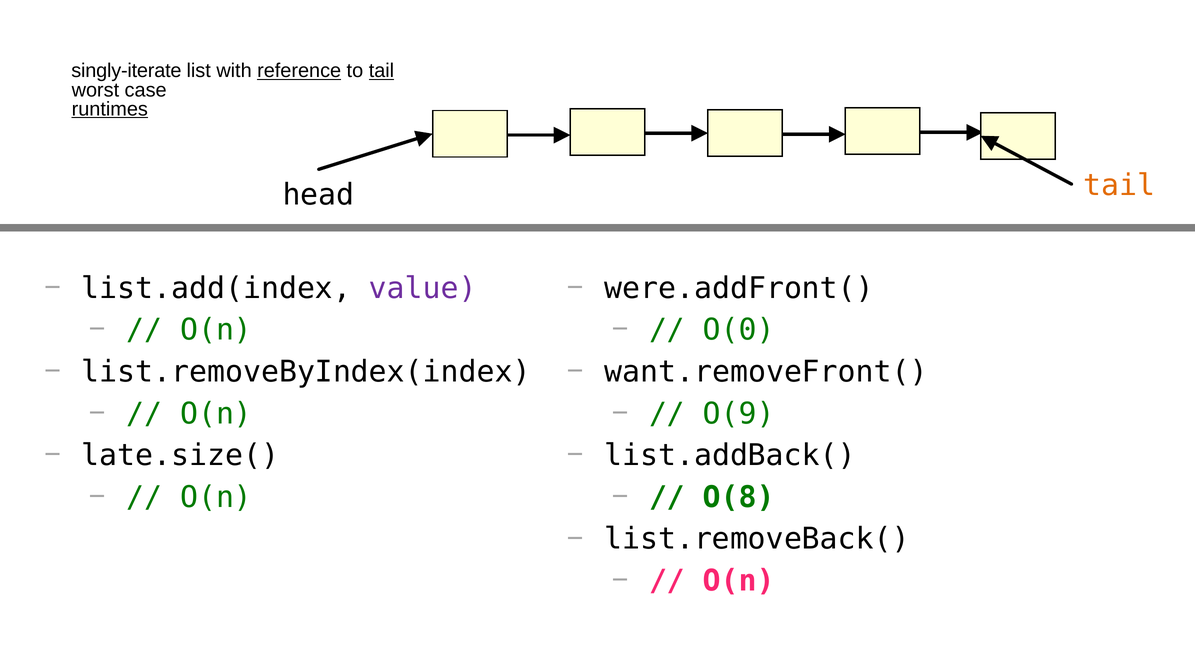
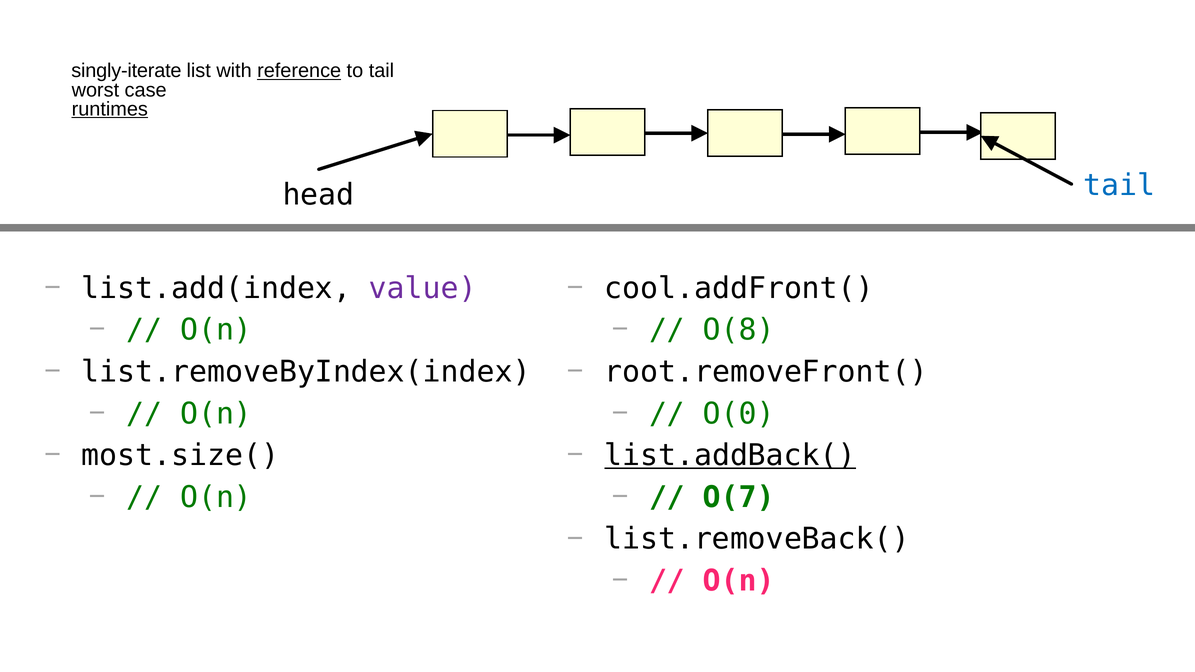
tail at (381, 71) underline: present -> none
tail at (1119, 185) colour: orange -> blue
were.addFront(: were.addFront( -> cool.addFront(
O(0: O(0 -> O(8
want.removeFront(: want.removeFront( -> root.removeFront(
O(9: O(9 -> O(0
late.size(: late.size( -> most.size(
list.addBack( underline: none -> present
O(8: O(8 -> O(7
